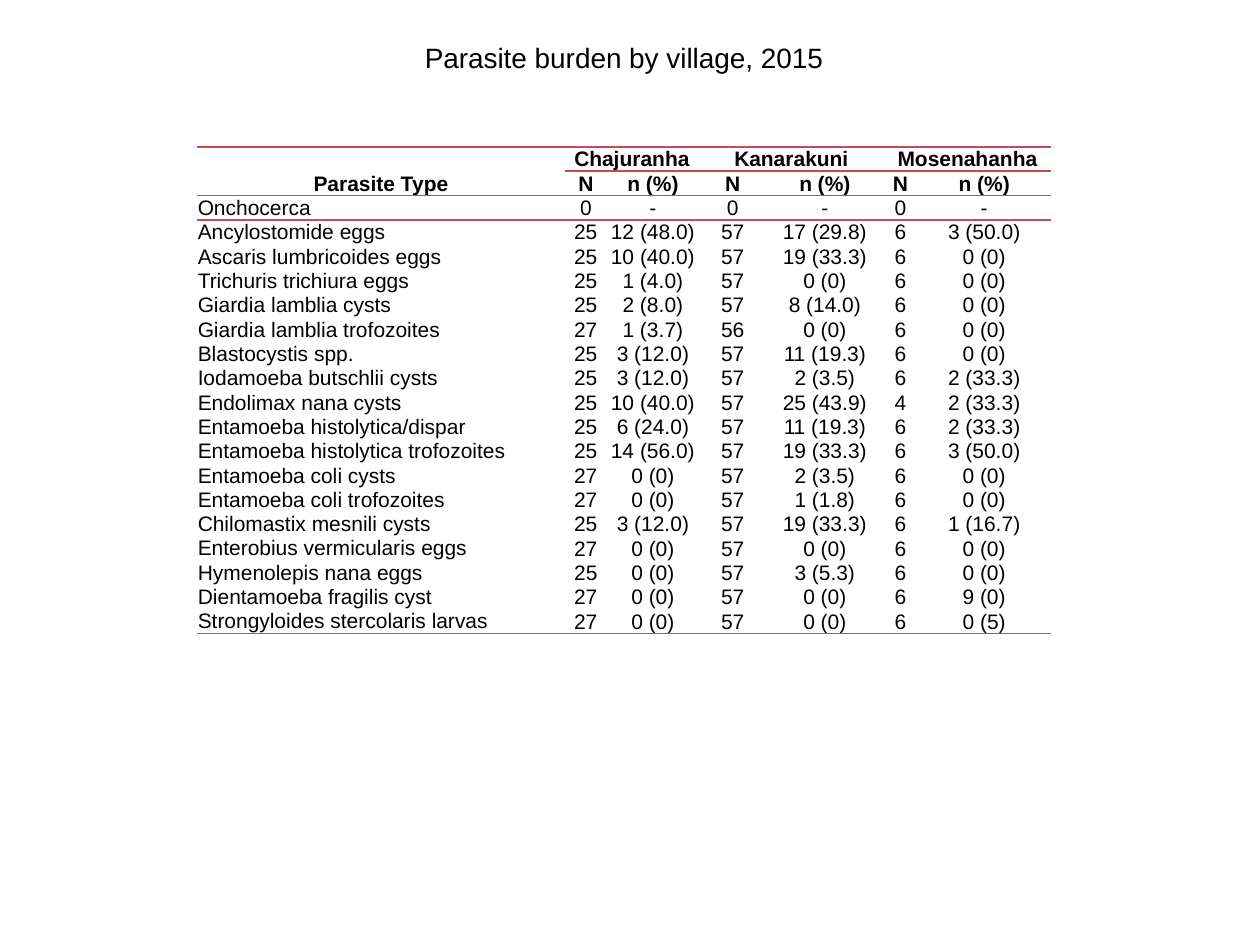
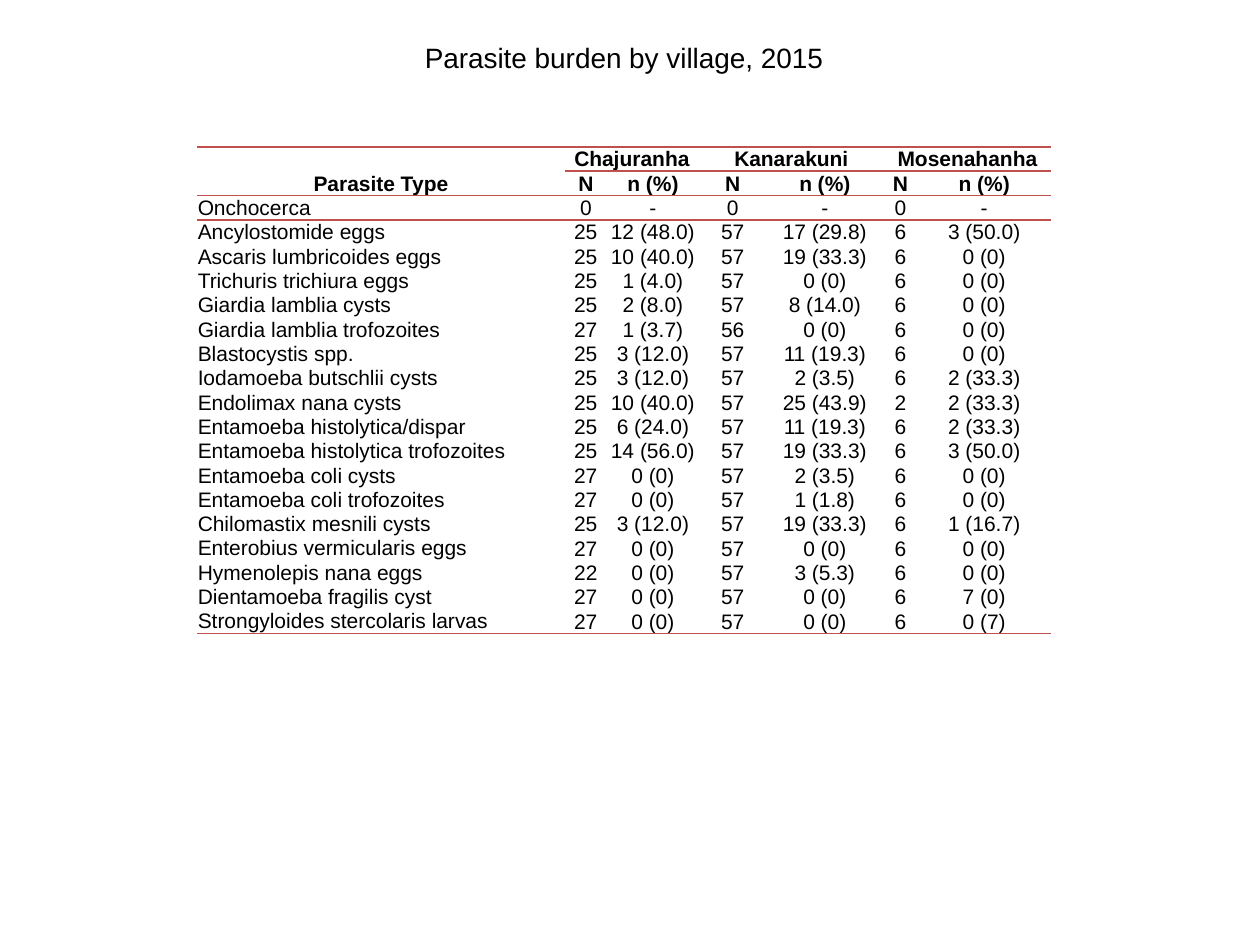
43.9 4: 4 -> 2
nana eggs 25: 25 -> 22
6 9: 9 -> 7
0 5: 5 -> 7
